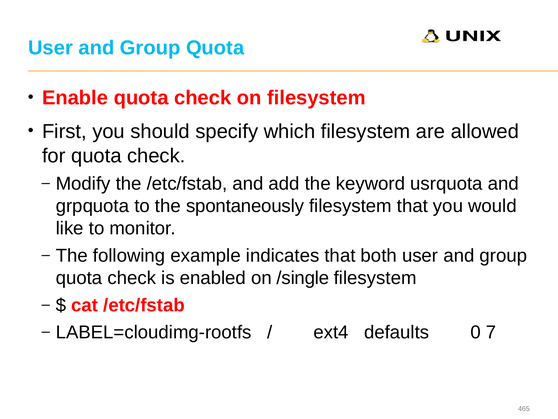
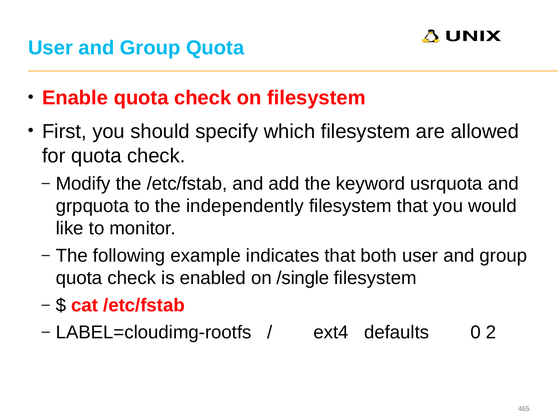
spontaneously: spontaneously -> independently
7: 7 -> 2
